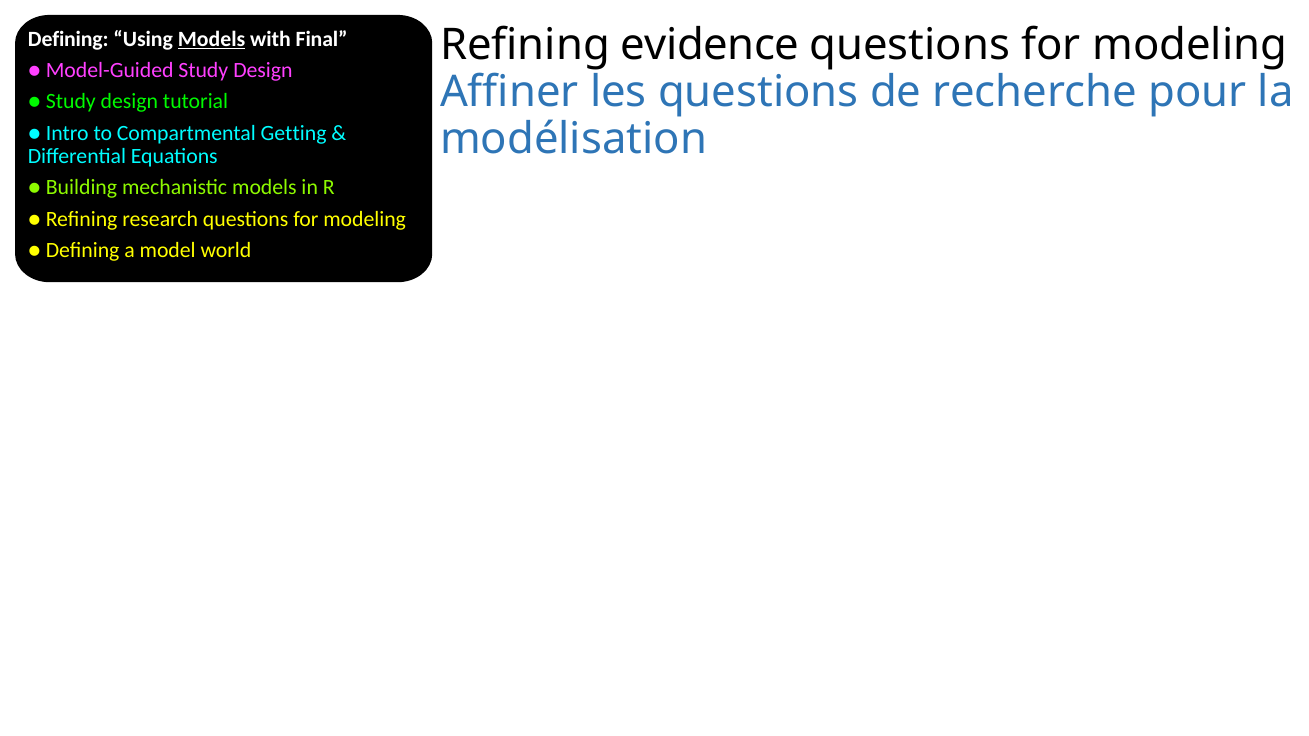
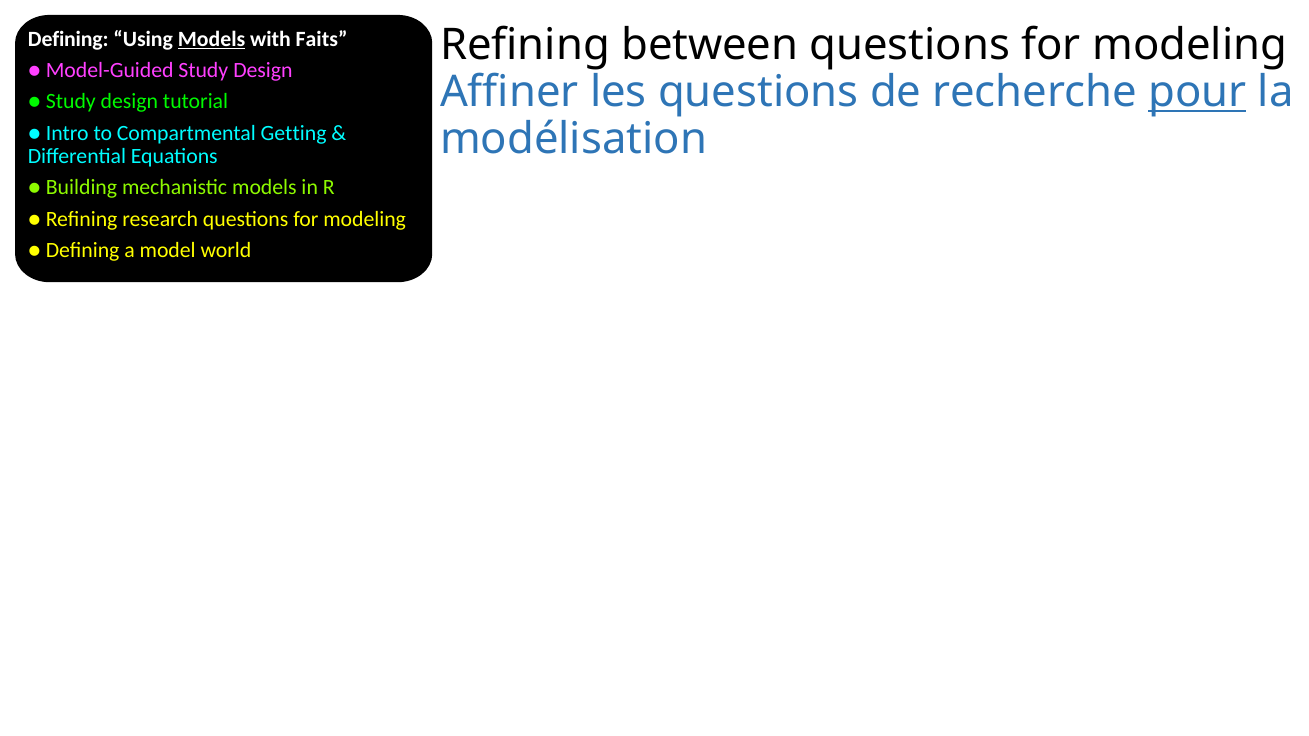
Final: Final -> Faits
evidence: evidence -> between
pour underline: none -> present
